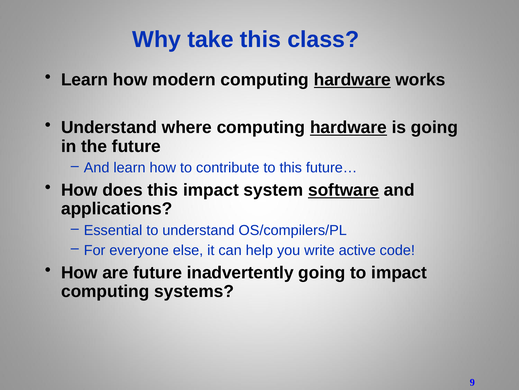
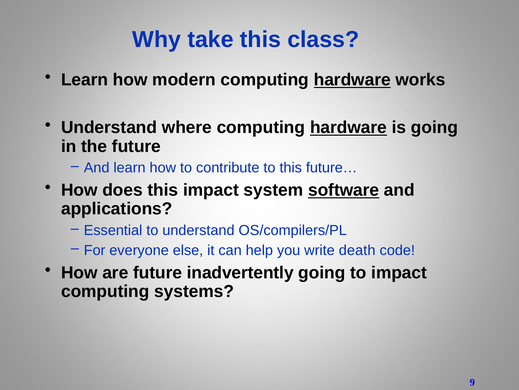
active: active -> death
